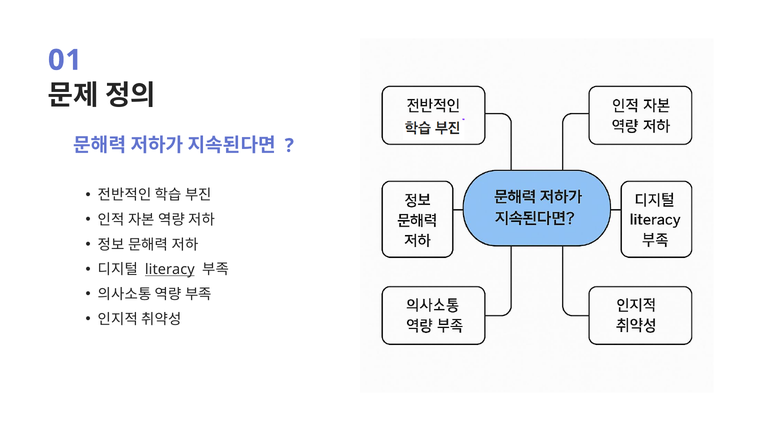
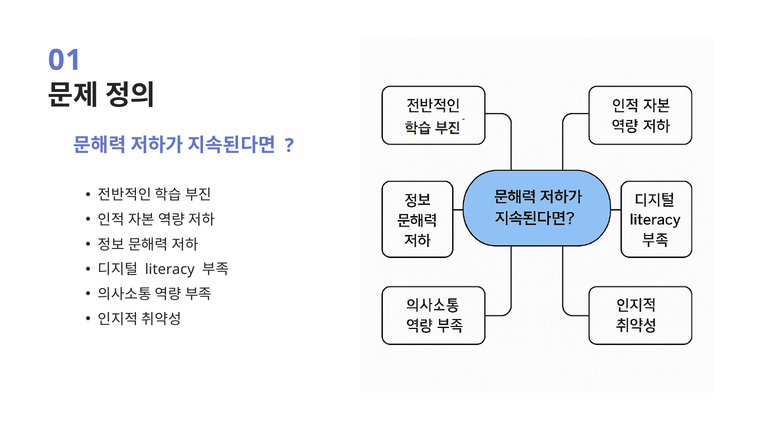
literacy underline: present -> none
